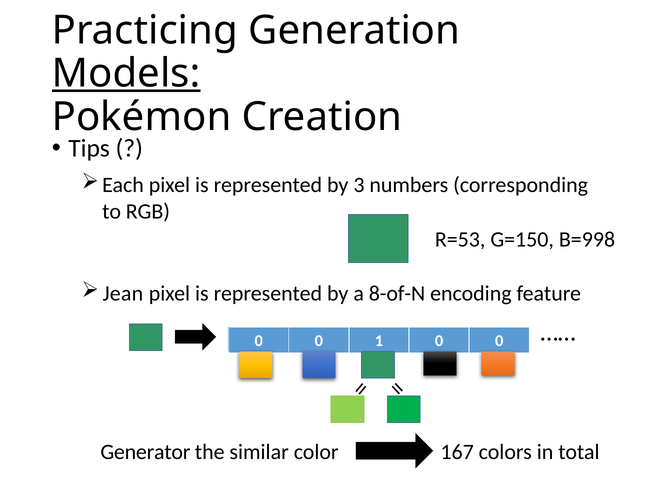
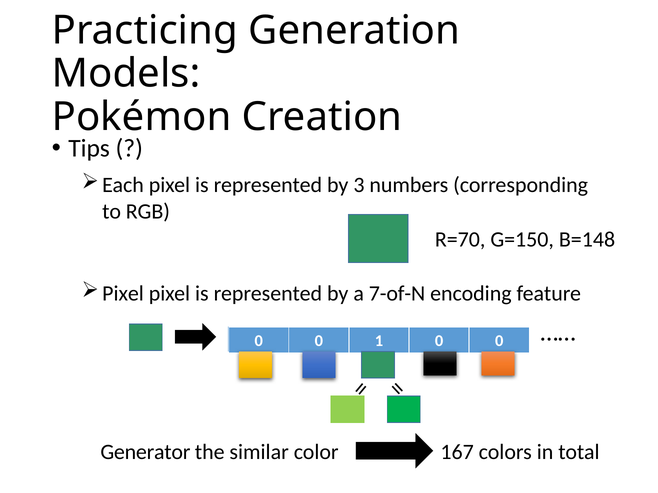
Models underline: present -> none
R=53: R=53 -> R=70
B=998: B=998 -> B=148
Jean at (123, 294): Jean -> Pixel
8-of-N: 8-of-N -> 7-of-N
